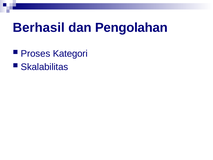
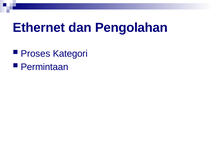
Berhasil: Berhasil -> Ethernet
Skalabilitas: Skalabilitas -> Permintaan
